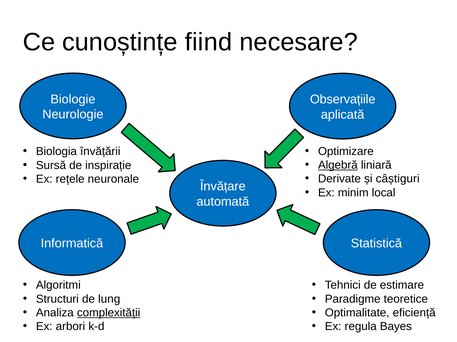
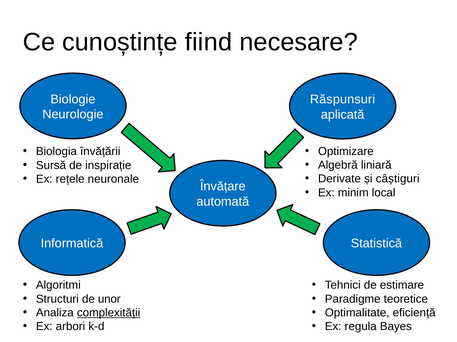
Observațiile: Observațiile -> Răspunsuri
Algebră underline: present -> none
lung: lung -> unor
